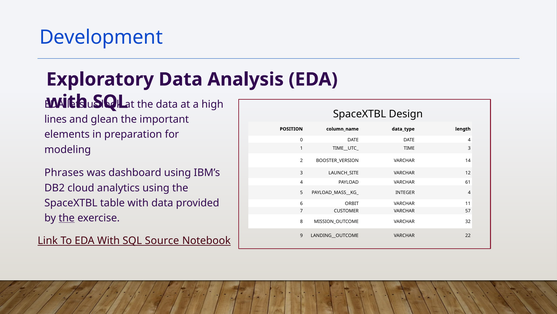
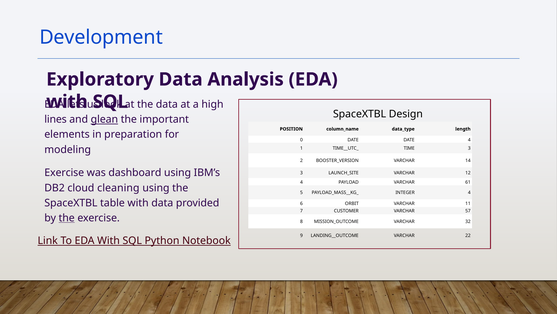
glean underline: none -> present
Phrases at (64, 172): Phrases -> Exercise
analytics: analytics -> cleaning
Source: Source -> Python
